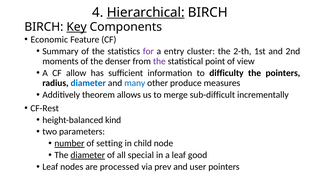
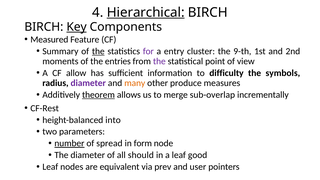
Economic: Economic -> Measured
the at (98, 51) underline: none -> present
2-th: 2-th -> 9-th
denser: denser -> entries
the pointers: pointers -> symbols
diameter at (88, 83) colour: blue -> purple
many colour: blue -> orange
theorem underline: none -> present
sub-difficult: sub-difficult -> sub-overlap
kind: kind -> into
setting: setting -> spread
child: child -> form
diameter at (88, 155) underline: present -> none
special: special -> should
processed: processed -> equivalent
